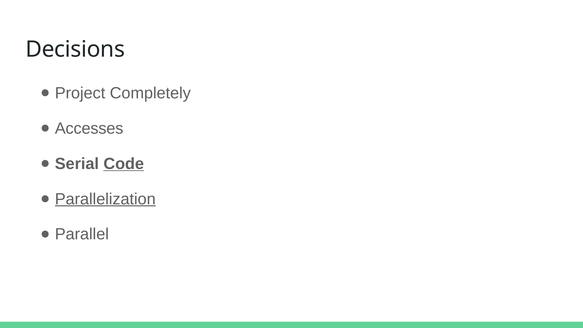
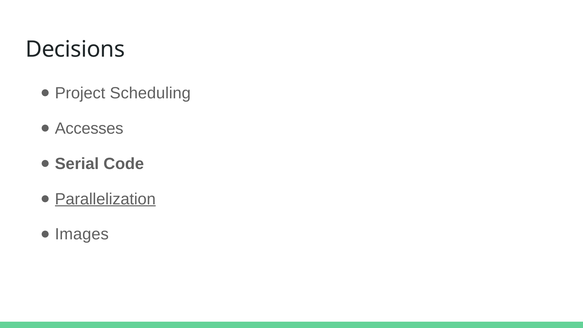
Completely: Completely -> Scheduling
Code underline: present -> none
Parallel: Parallel -> Images
